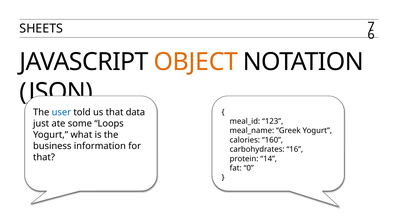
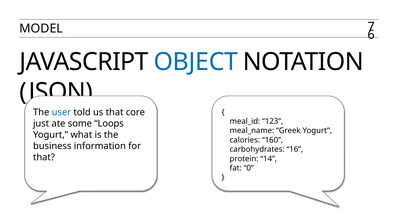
SHEETS: SHEETS -> MODEL
OBJECT colour: orange -> blue
data: data -> core
